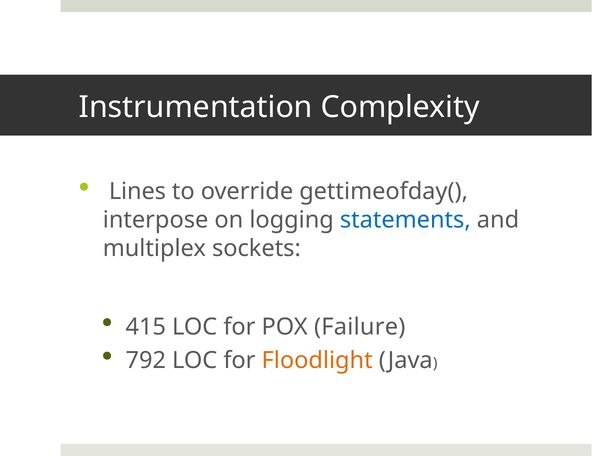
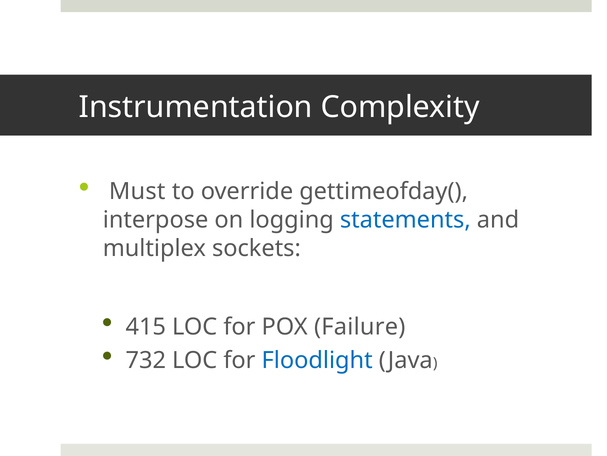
Lines: Lines -> Must
792: 792 -> 732
Floodlight colour: orange -> blue
